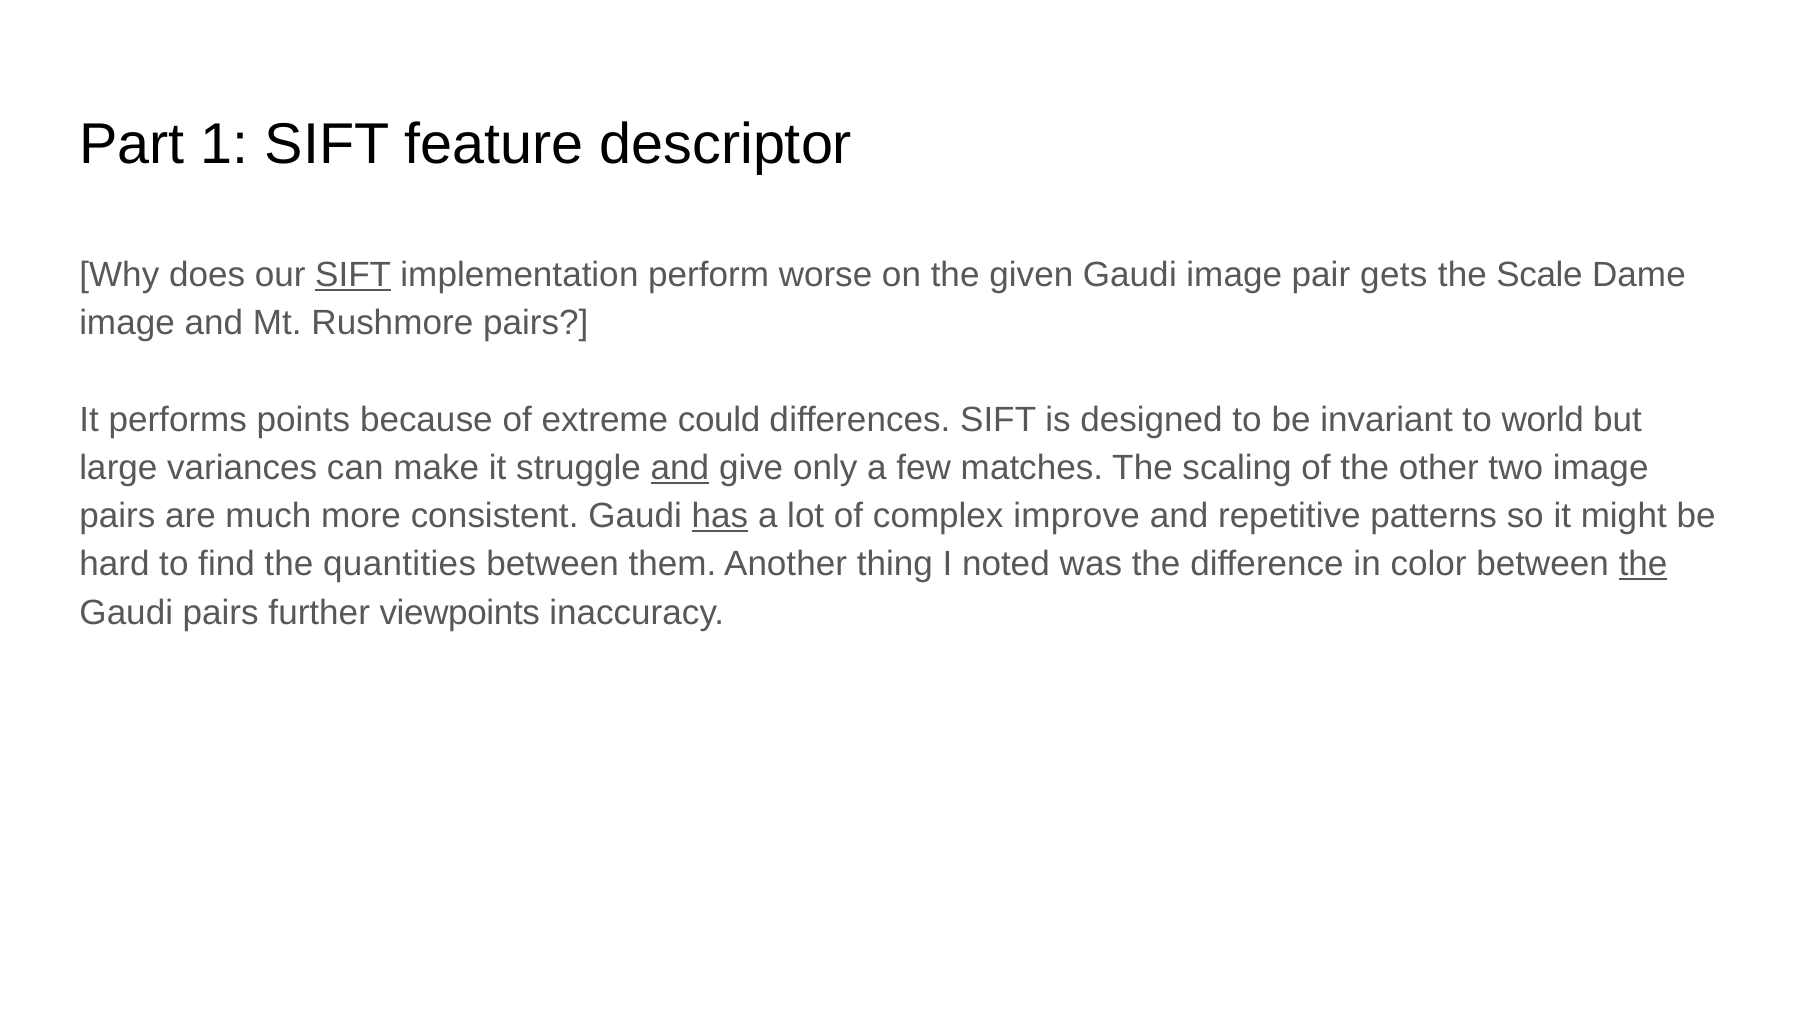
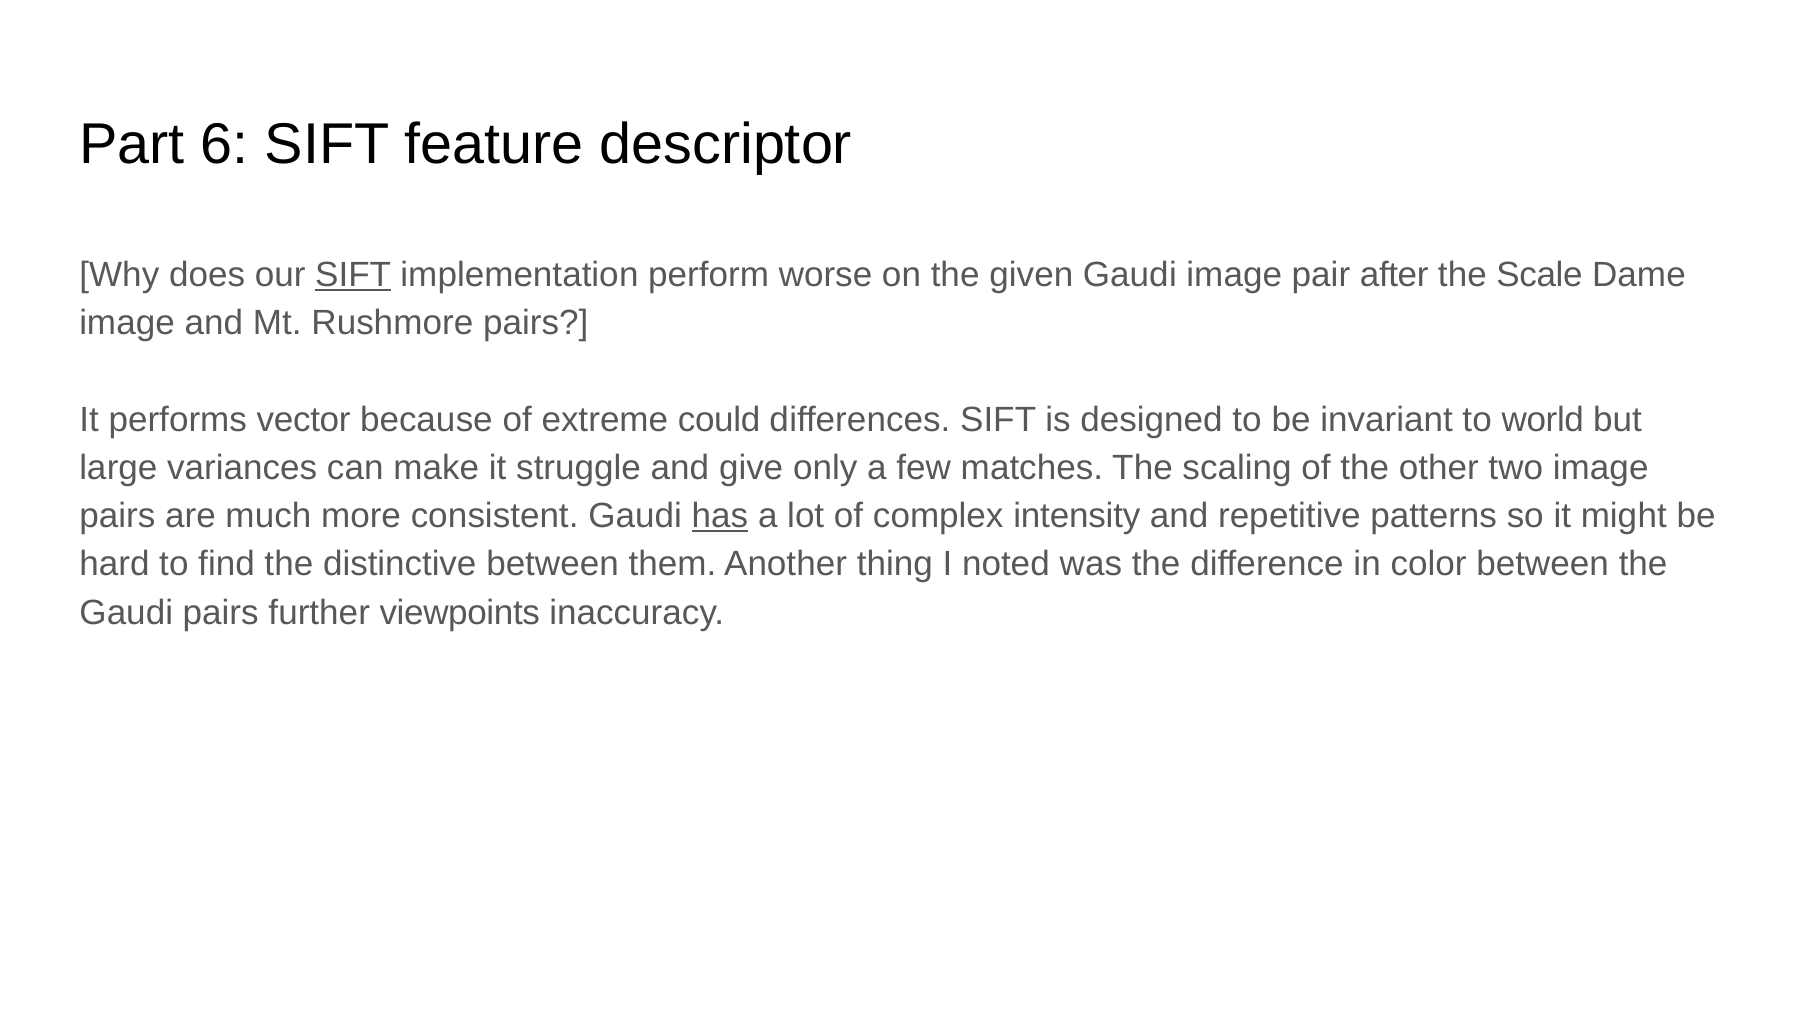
1: 1 -> 6
gets: gets -> after
points: points -> vector
and at (680, 468) underline: present -> none
improve: improve -> intensity
quantities: quantities -> distinctive
the at (1643, 565) underline: present -> none
